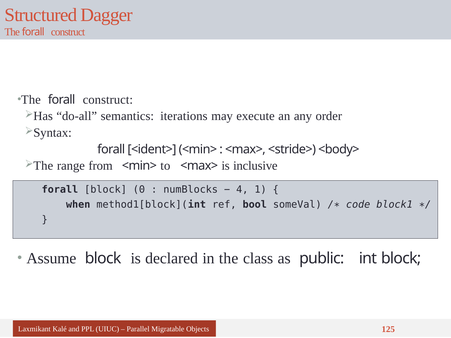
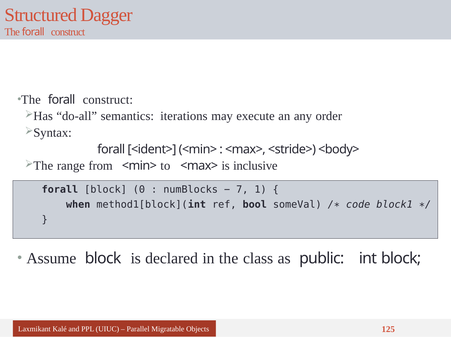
4: 4 -> 7
